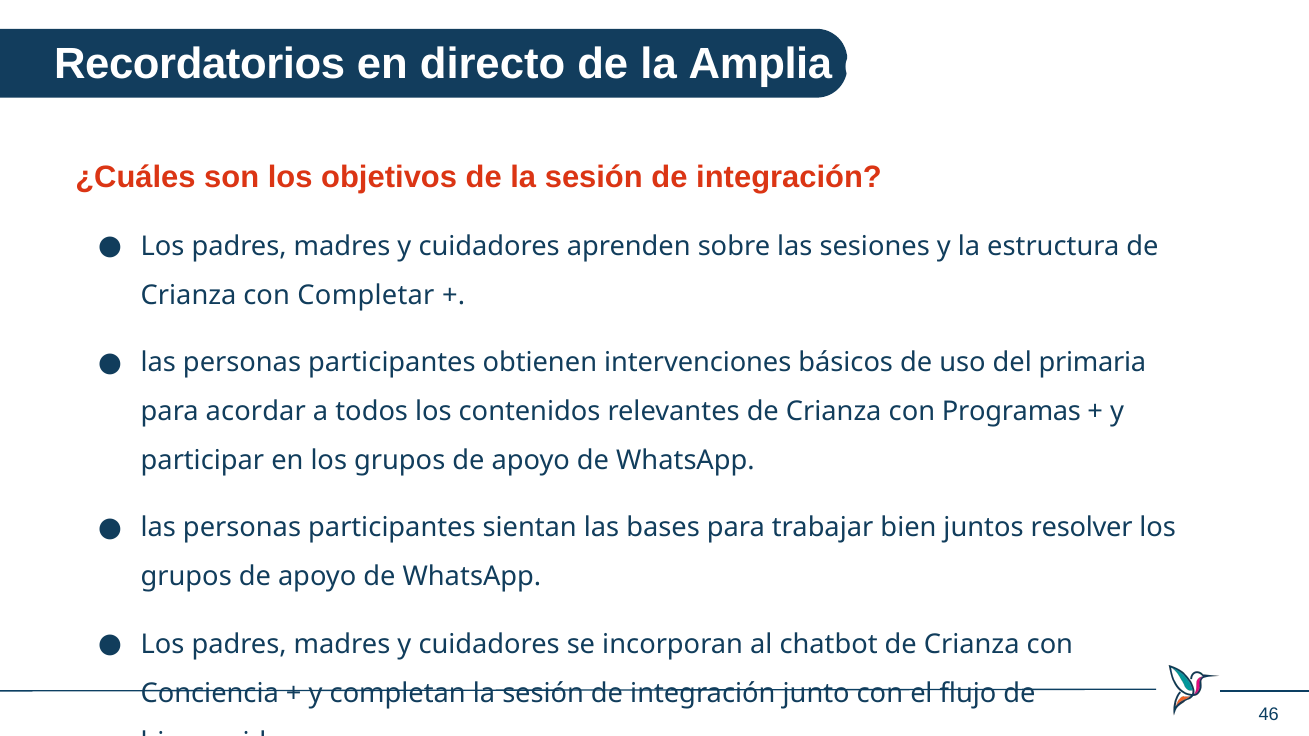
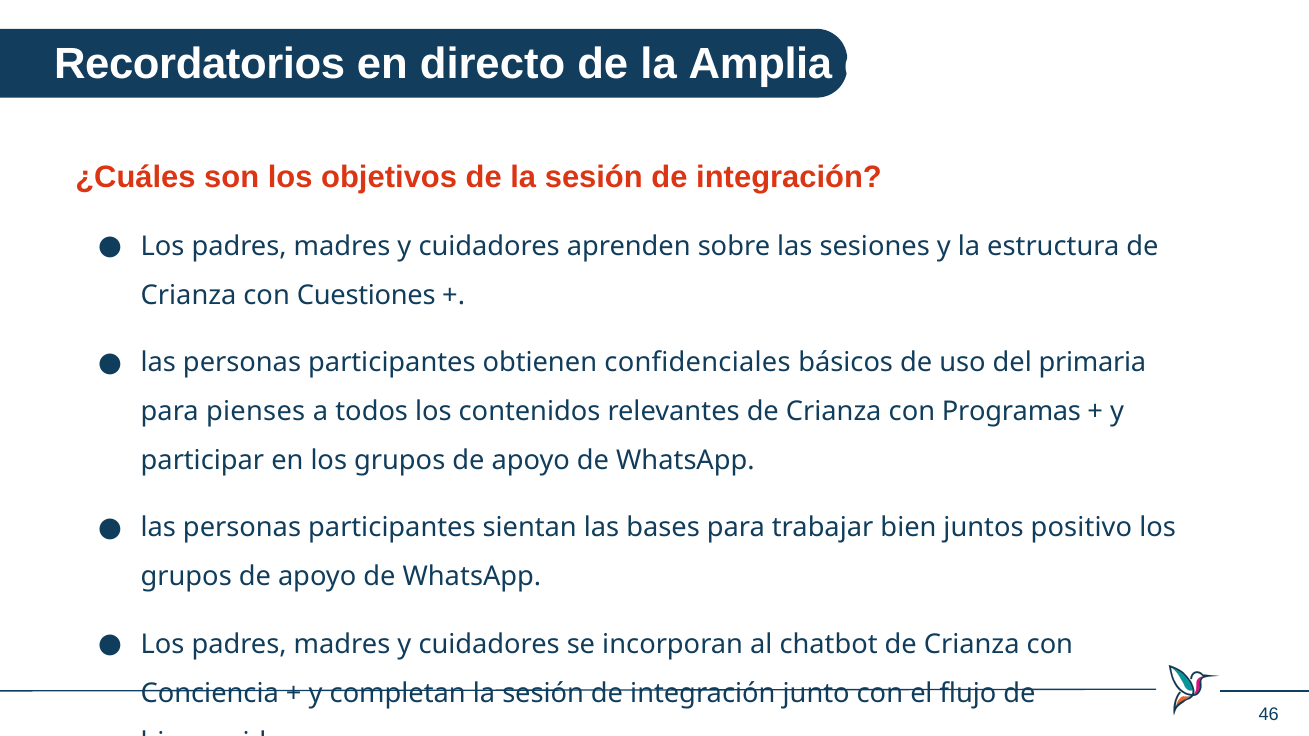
Completar: Completar -> Cuestiones
intervenciones: intervenciones -> confidenciales
acordar: acordar -> pienses
resolver: resolver -> positivo
